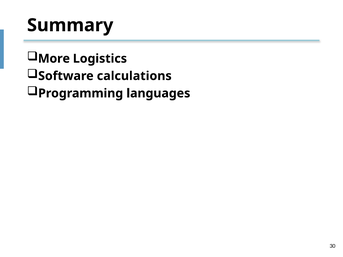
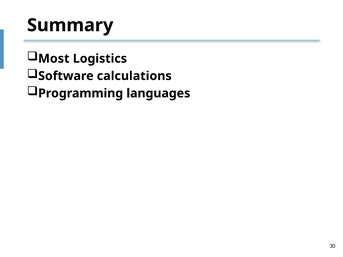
More: More -> Most
